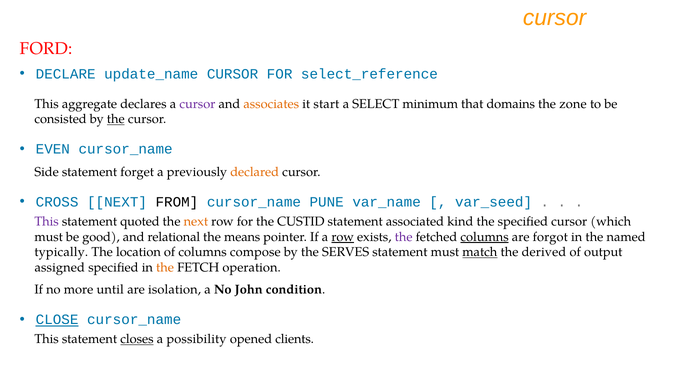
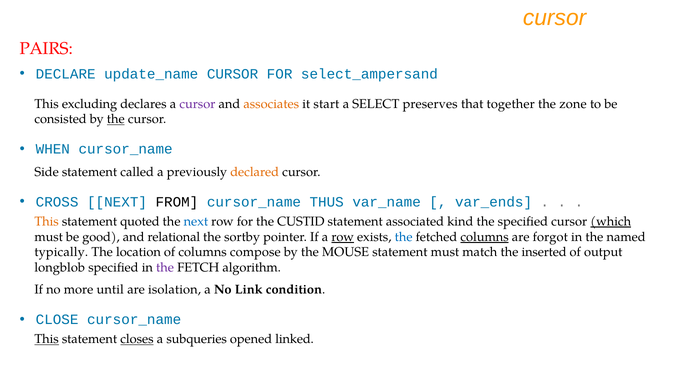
FORD: FORD -> PAIRS
select_reference: select_reference -> select_ampersand
aggregate: aggregate -> excluding
minimum: minimum -> preserves
domains: domains -> together
EVEN: EVEN -> WHEN
forget: forget -> called
PUNE: PUNE -> THUS
var_seed: var_seed -> var_ends
This at (47, 222) colour: purple -> orange
next at (196, 222) colour: orange -> blue
which underline: none -> present
means: means -> sortby
the at (404, 237) colour: purple -> blue
SERVES: SERVES -> MOUSE
match underline: present -> none
derived: derived -> inserted
assigned: assigned -> longblob
the at (165, 268) colour: orange -> purple
operation: operation -> algorithm
John: John -> Link
CLOSE underline: present -> none
This at (47, 339) underline: none -> present
possibility: possibility -> subqueries
clients: clients -> linked
